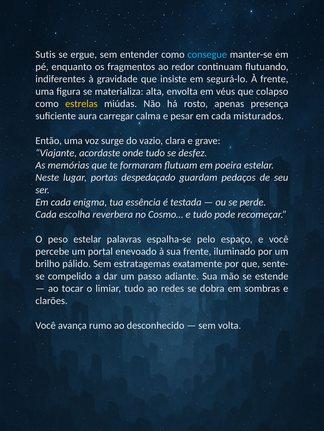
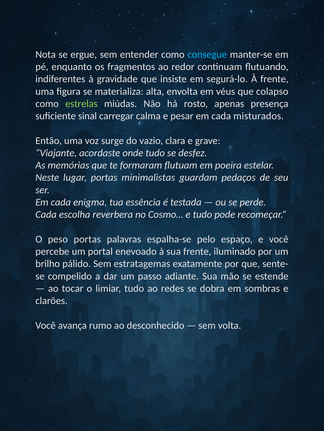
Sutis: Sutis -> Nota
estrelas colour: yellow -> light green
aura: aura -> sinal
despedaçado: despedaçado -> minimalistas
peso estelar: estelar -> portas
